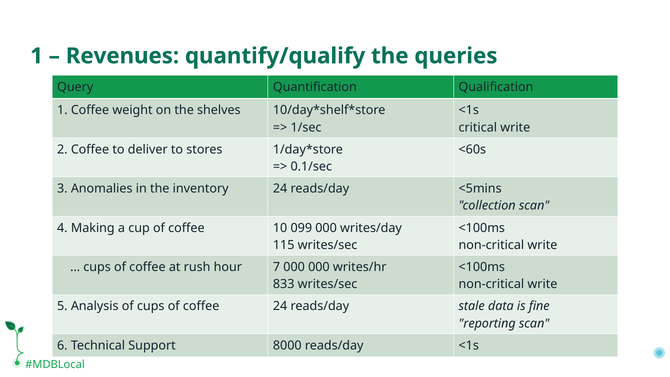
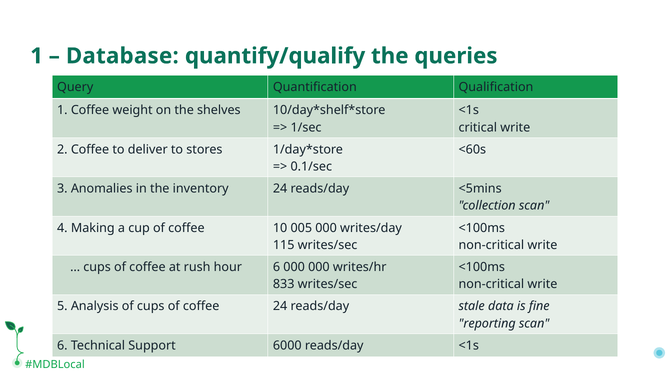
Revenues: Revenues -> Database
099: 099 -> 005
hour 7: 7 -> 6
8000: 8000 -> 6000
